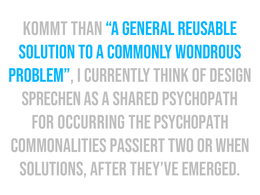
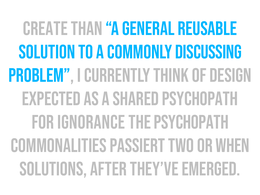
Kommt: Kommt -> Create
wondrous: wondrous -> discussing
sprechen: sprechen -> expected
occurring: occurring -> ignorance
